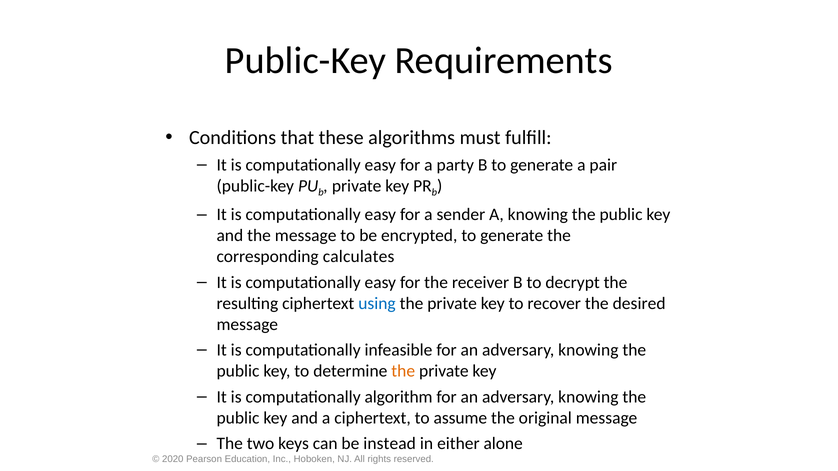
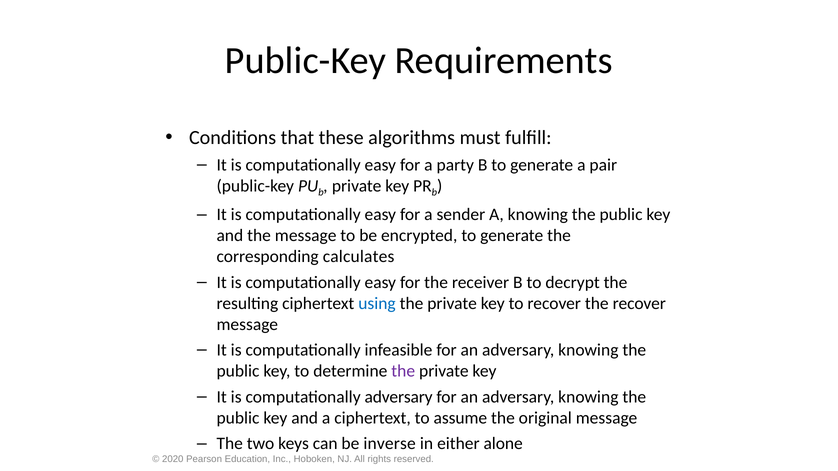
the desired: desired -> recover
the at (403, 371) colour: orange -> purple
computationally algorithm: algorithm -> adversary
instead: instead -> inverse
